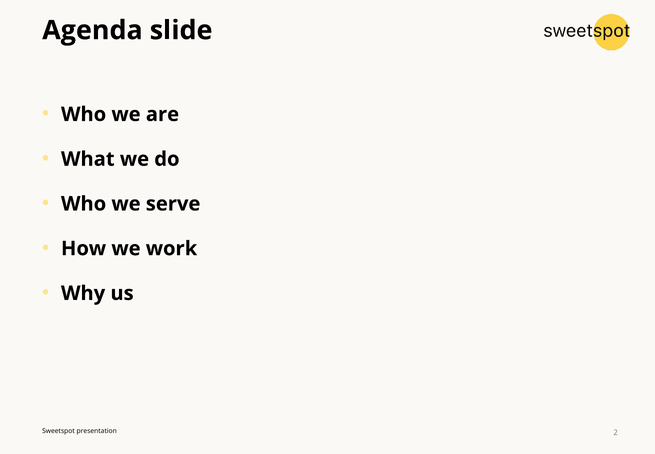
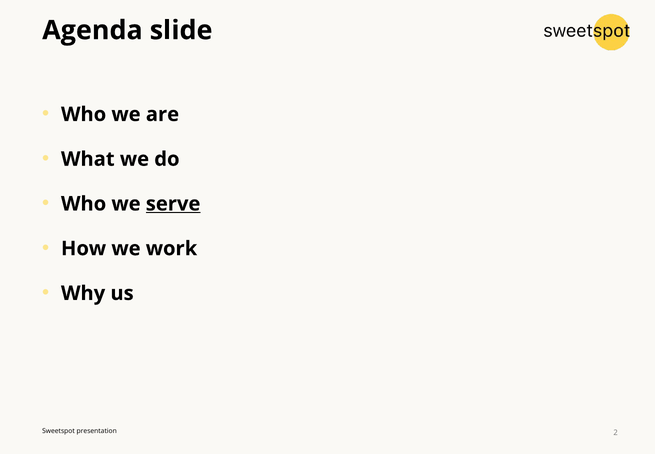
serve underline: none -> present
